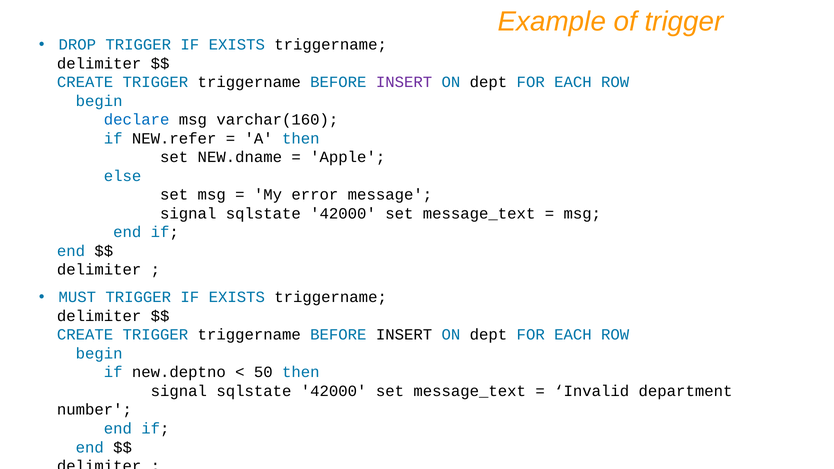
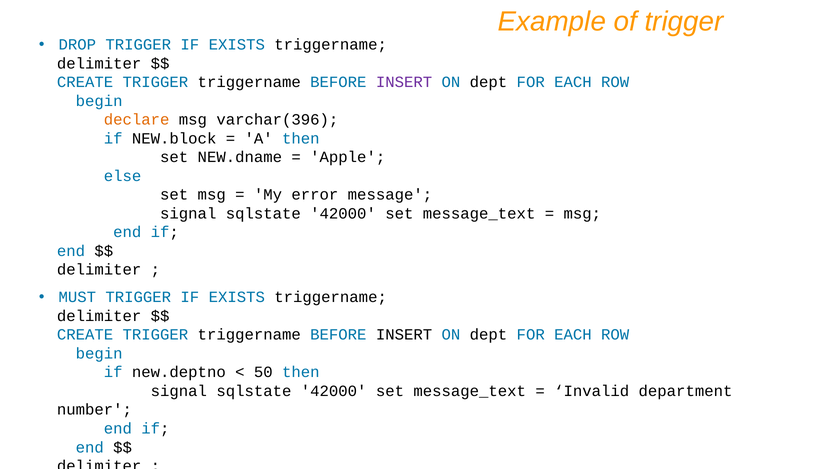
declare colour: blue -> orange
varchar(160: varchar(160 -> varchar(396
NEW.refer: NEW.refer -> NEW.block
